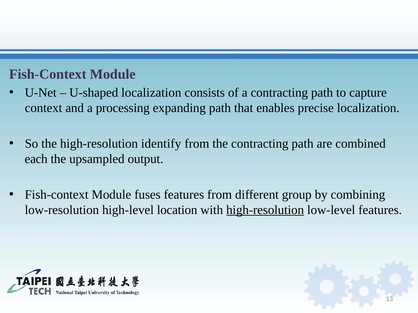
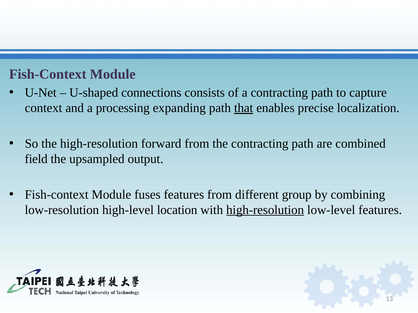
U-shaped localization: localization -> connections
that underline: none -> present
identify: identify -> forward
each: each -> field
